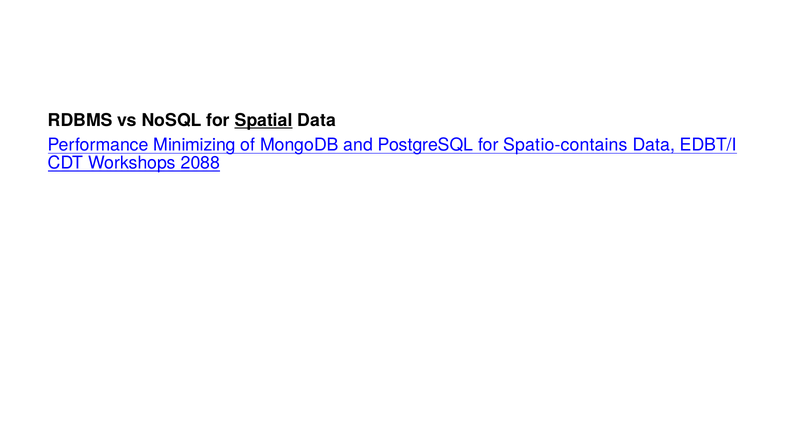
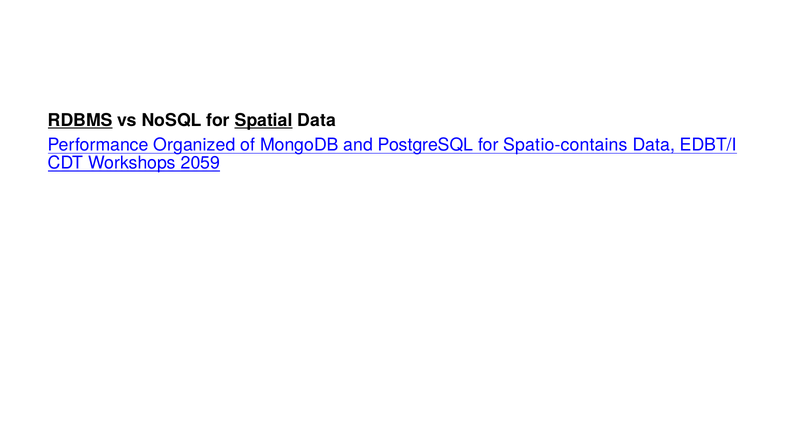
RDBMS underline: none -> present
Minimizing: Minimizing -> Organized
2088: 2088 -> 2059
